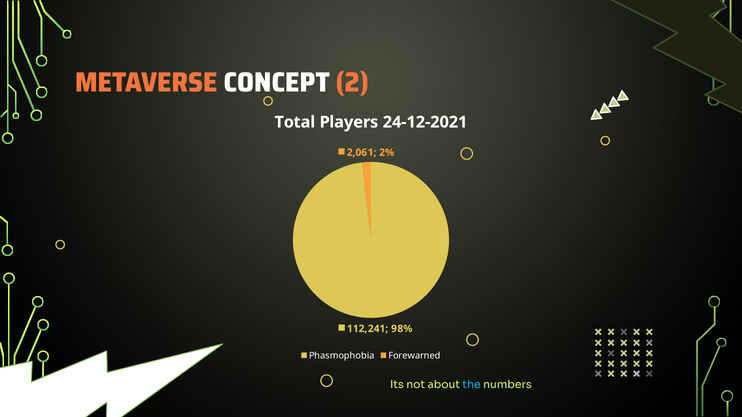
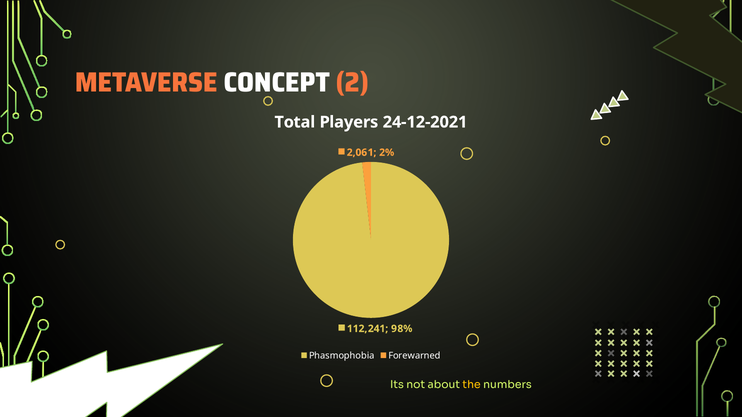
the colour: light blue -> yellow
